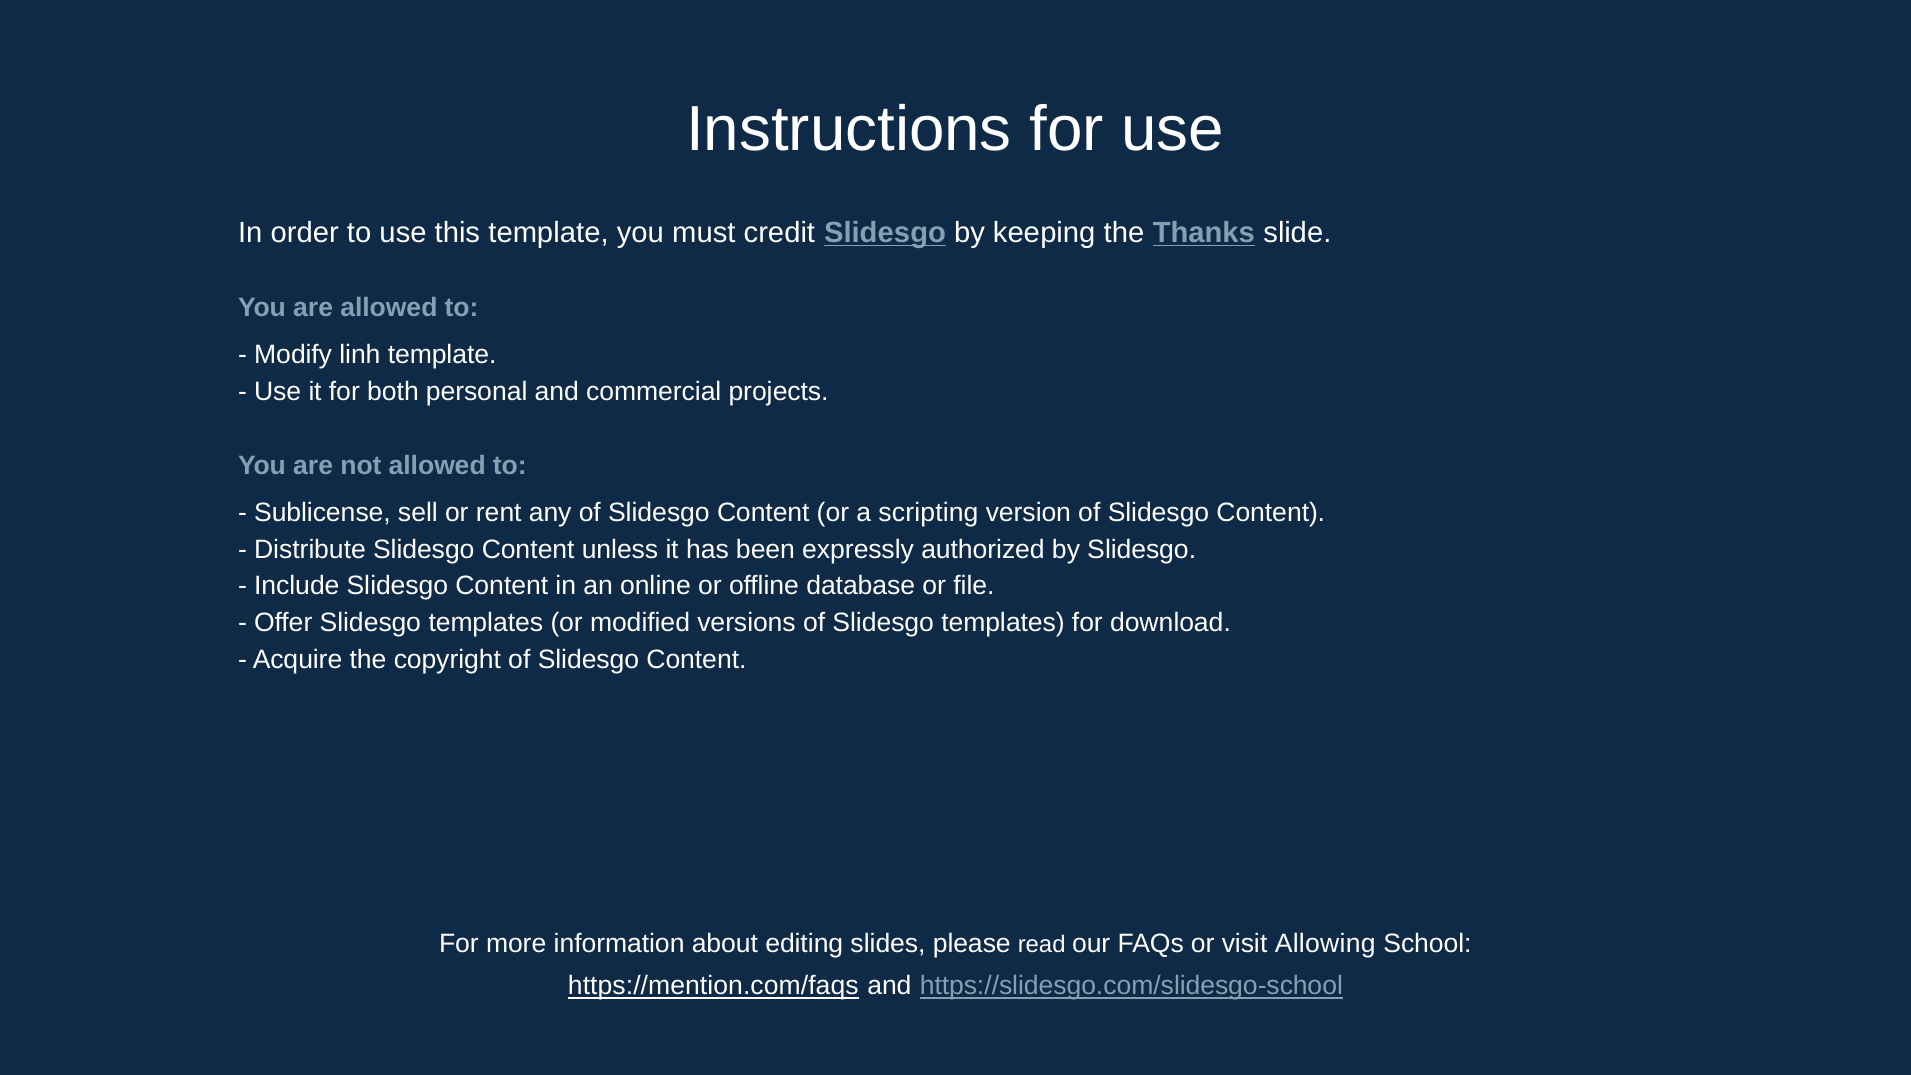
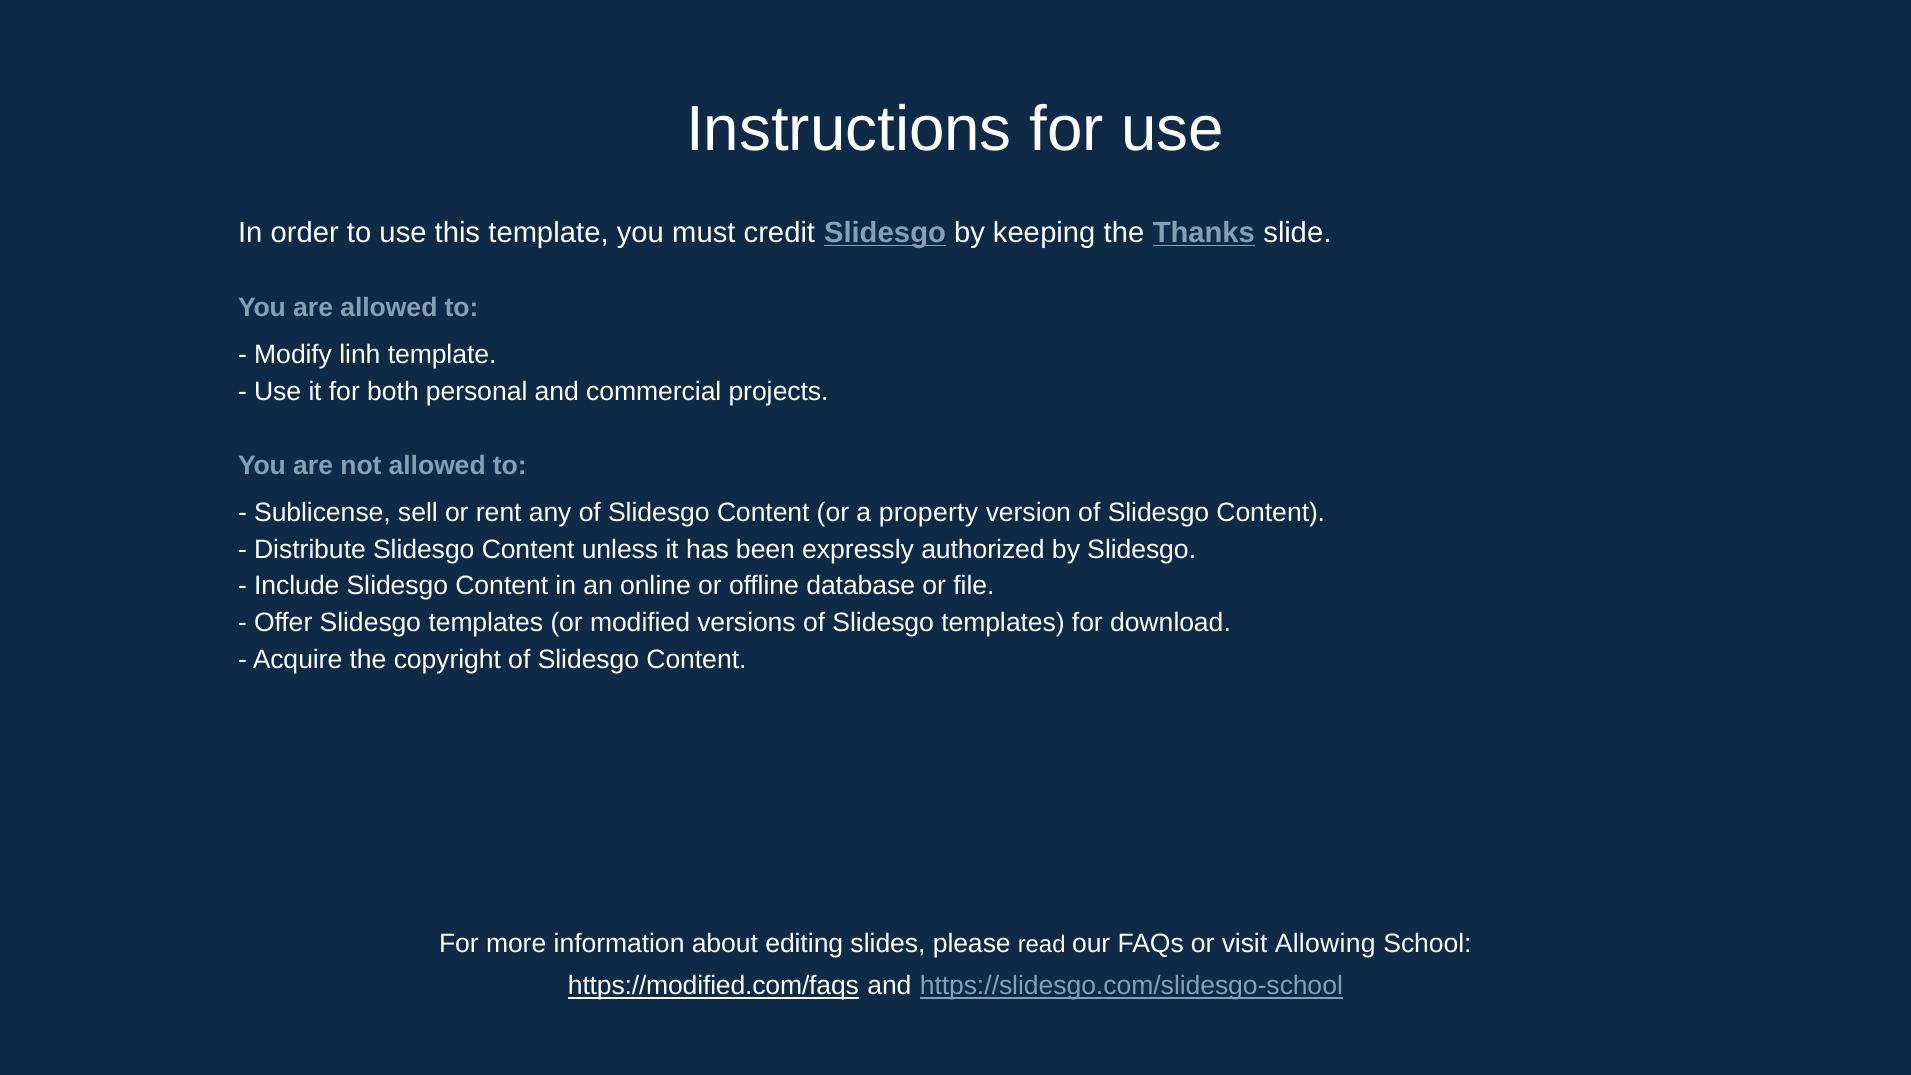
scripting: scripting -> property
https://mention.com/faqs: https://mention.com/faqs -> https://modified.com/faqs
